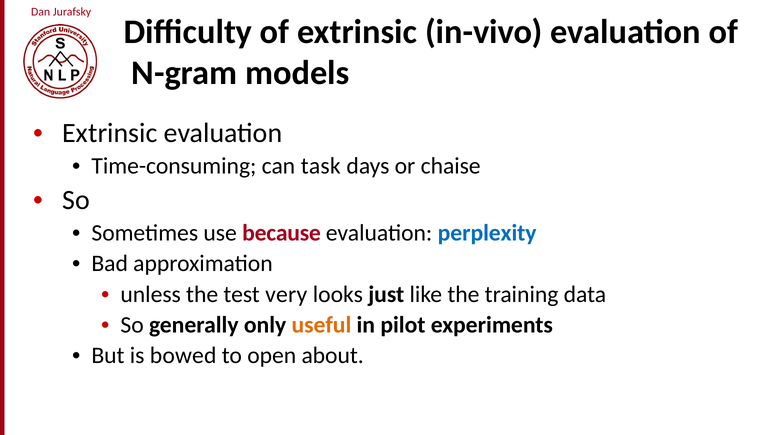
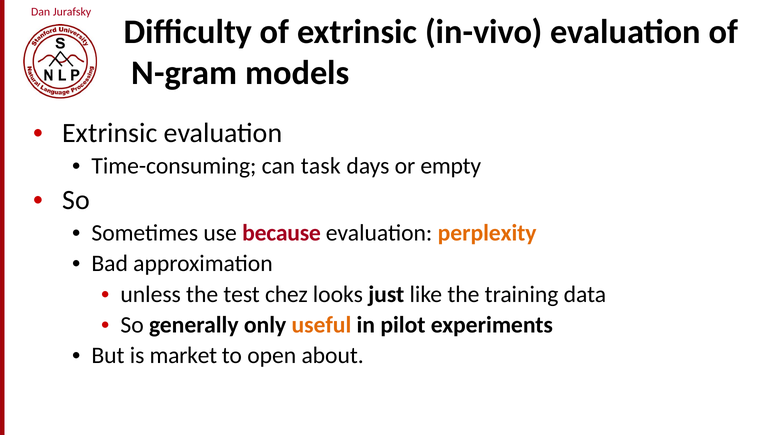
chaise: chaise -> empty
perplexity colour: blue -> orange
very: very -> chez
bowed: bowed -> market
